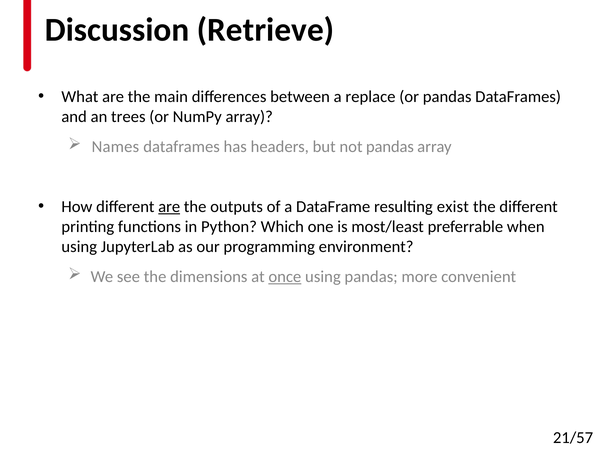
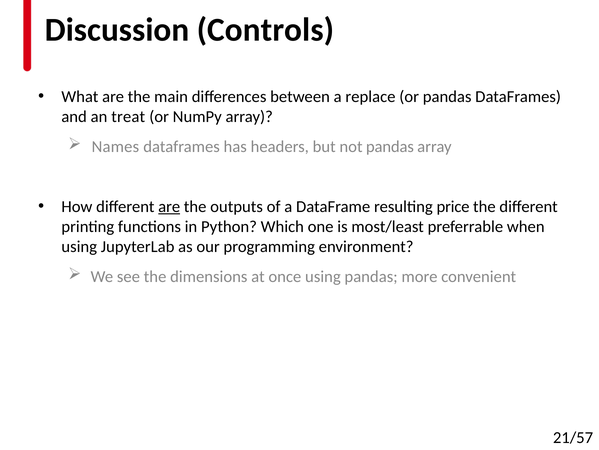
Retrieve: Retrieve -> Controls
trees: trees -> treat
exist: exist -> price
once underline: present -> none
